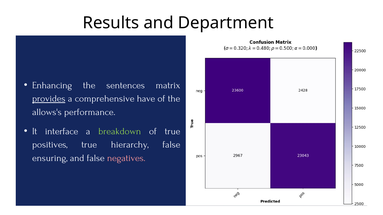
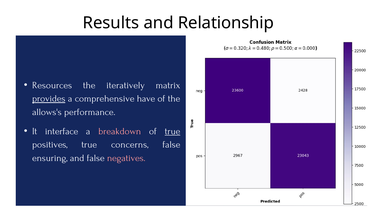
Department: Department -> Relationship
Enhancing: Enhancing -> Resources
sentences: sentences -> iteratively
breakdown colour: light green -> pink
true at (173, 131) underline: none -> present
hierarchy: hierarchy -> concerns
